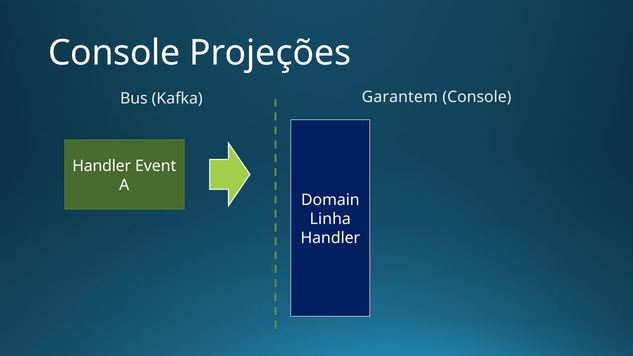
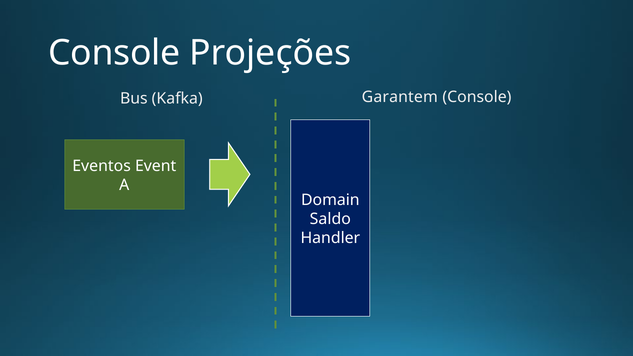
Handler at (102, 166): Handler -> Eventos
Linha: Linha -> Saldo
